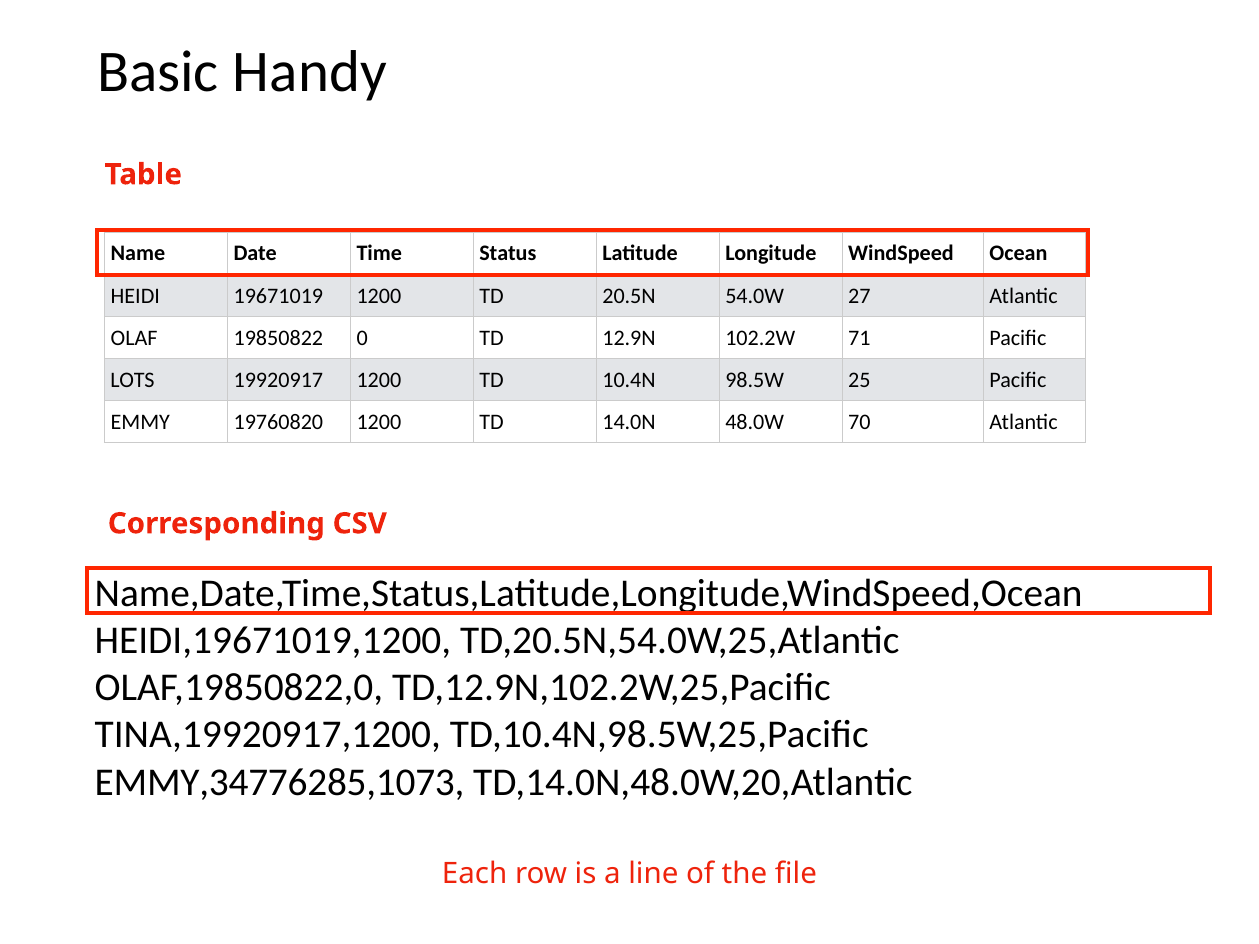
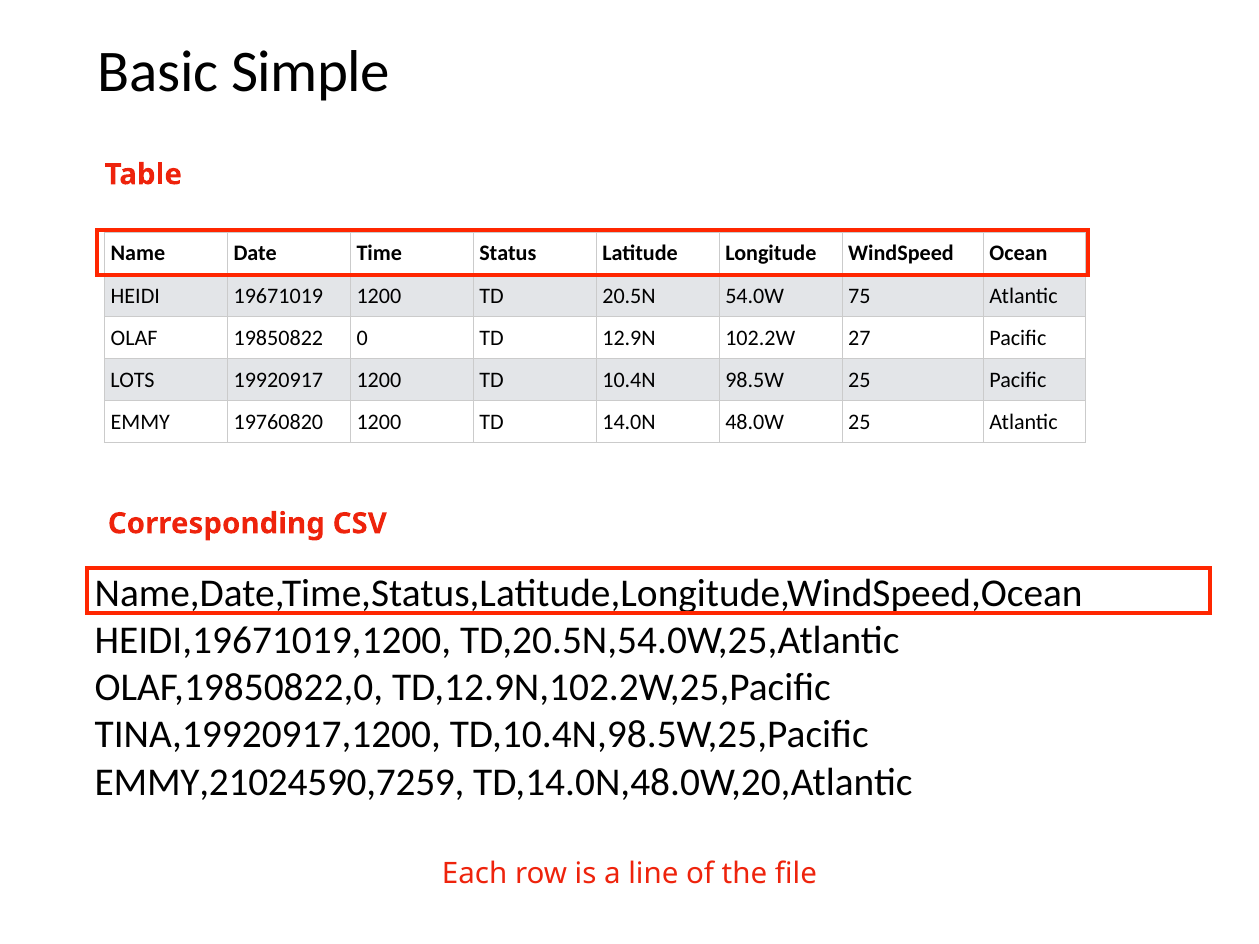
Handy: Handy -> Simple
27: 27 -> 75
71: 71 -> 27
48.0W 70: 70 -> 25
EMMY,34776285,1073: EMMY,34776285,1073 -> EMMY,21024590,7259
